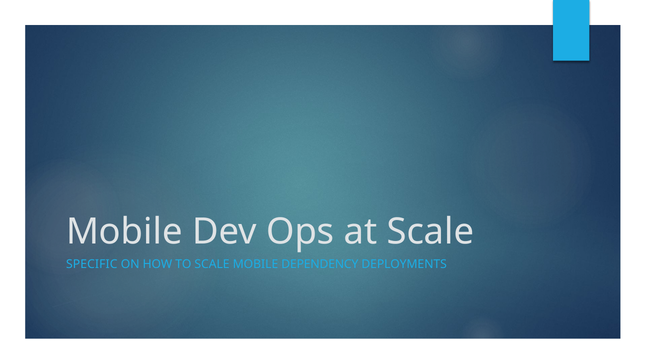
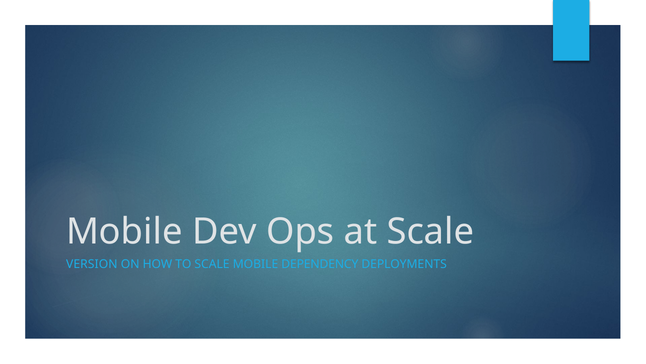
SPECIFIC: SPECIFIC -> VERSION
